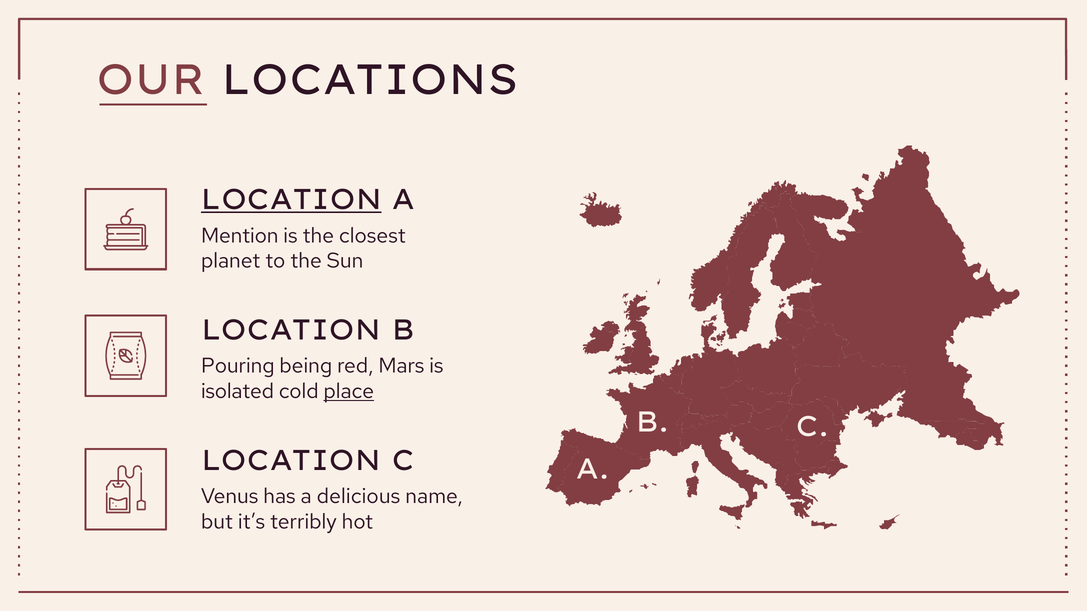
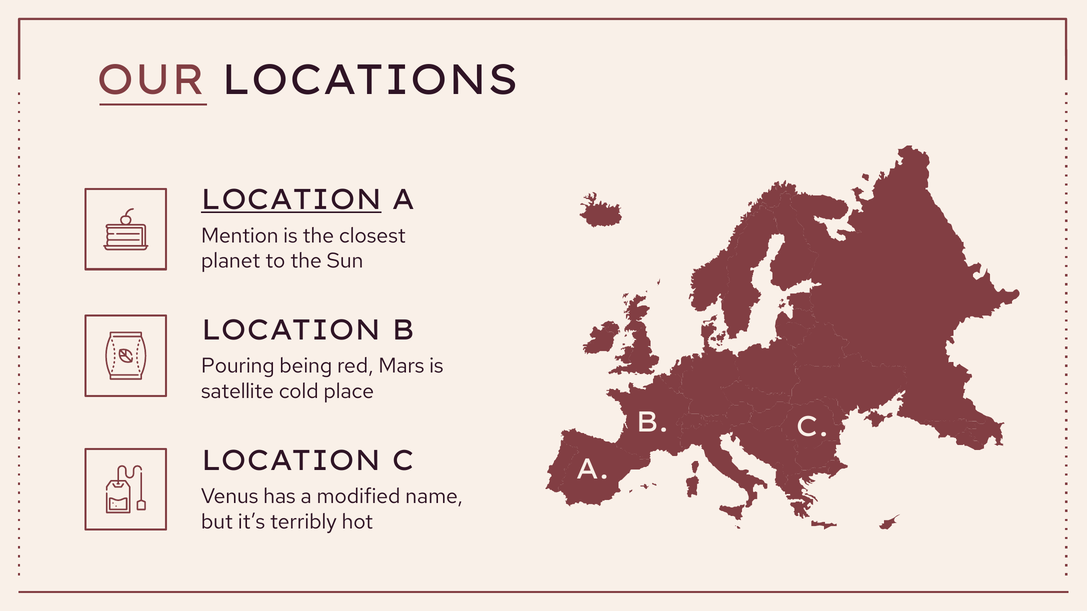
isolated: isolated -> satellite
place underline: present -> none
delicious: delicious -> modified
